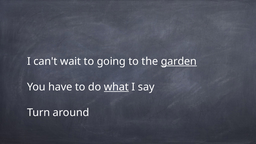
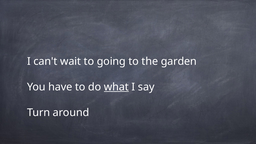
garden underline: present -> none
